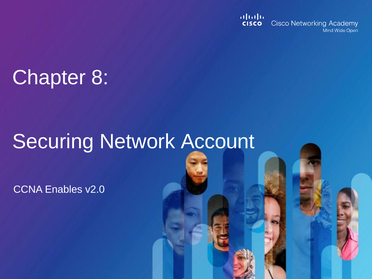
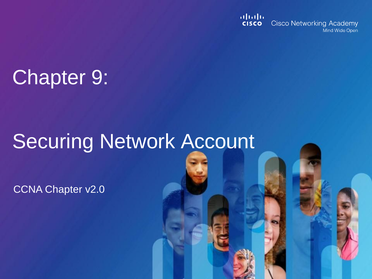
8: 8 -> 9
CCNA Enables: Enables -> Chapter
